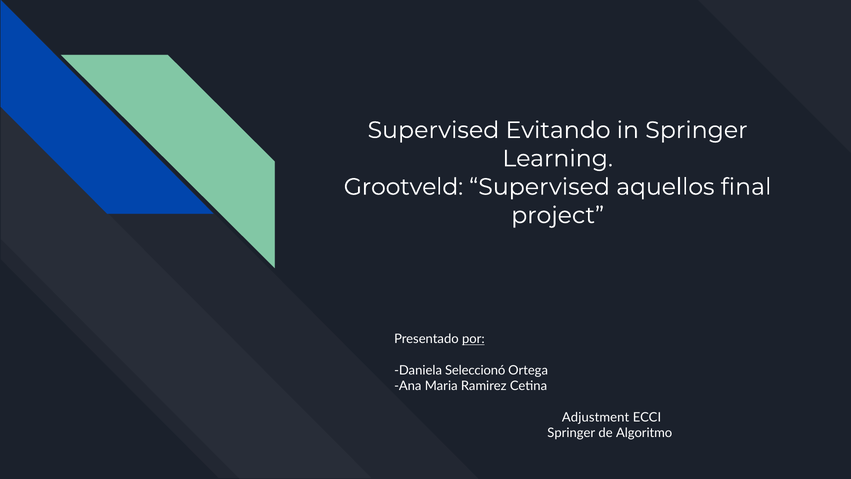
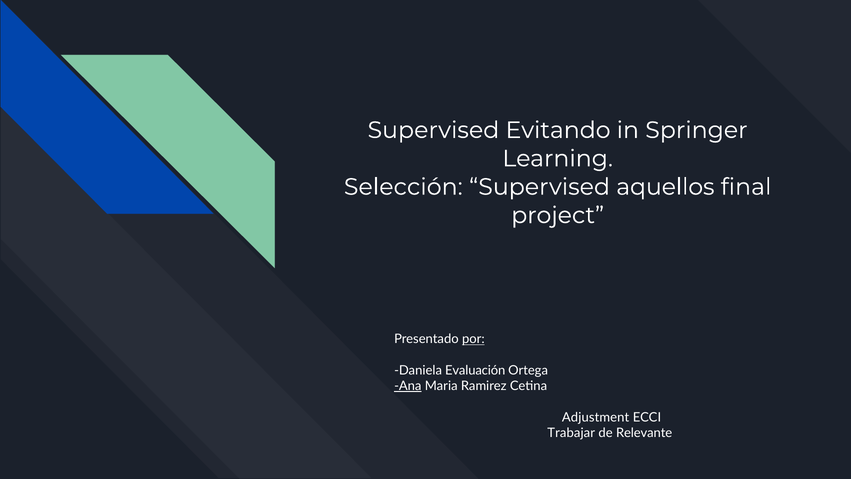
Grootveld: Grootveld -> Selección
Seleccionó: Seleccionó -> Evaluación
Ana underline: none -> present
Springer at (571, 433): Springer -> Trabajar
Algoritmo: Algoritmo -> Relevante
